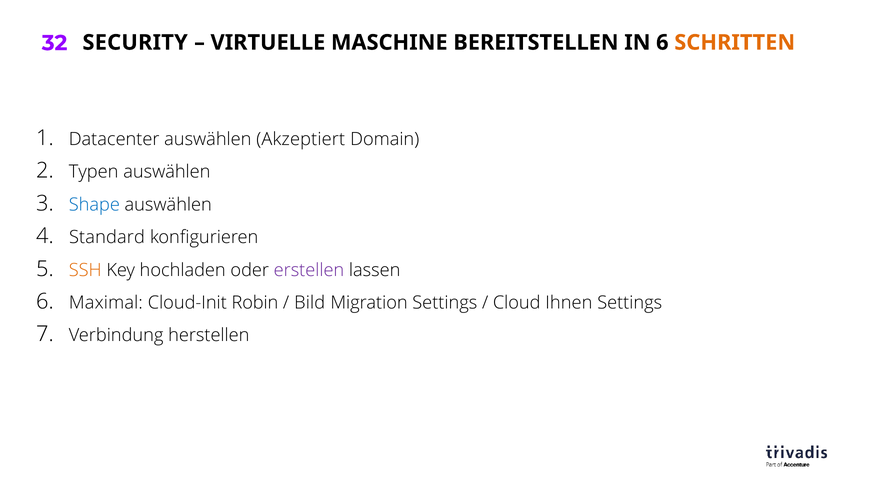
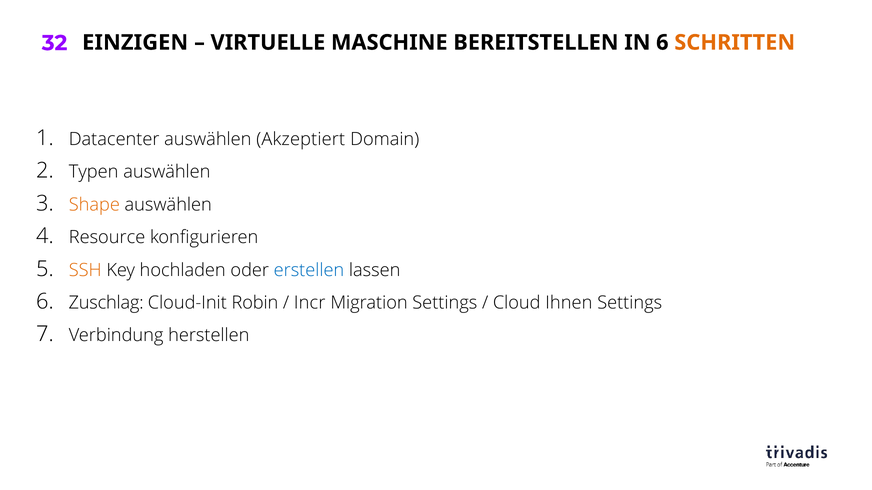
SECURITY: SECURITY -> EINZIGEN
Shape colour: blue -> orange
Standard: Standard -> Resource
erstellen colour: purple -> blue
Maximal: Maximal -> Zuschlag
Bild: Bild -> Incr
